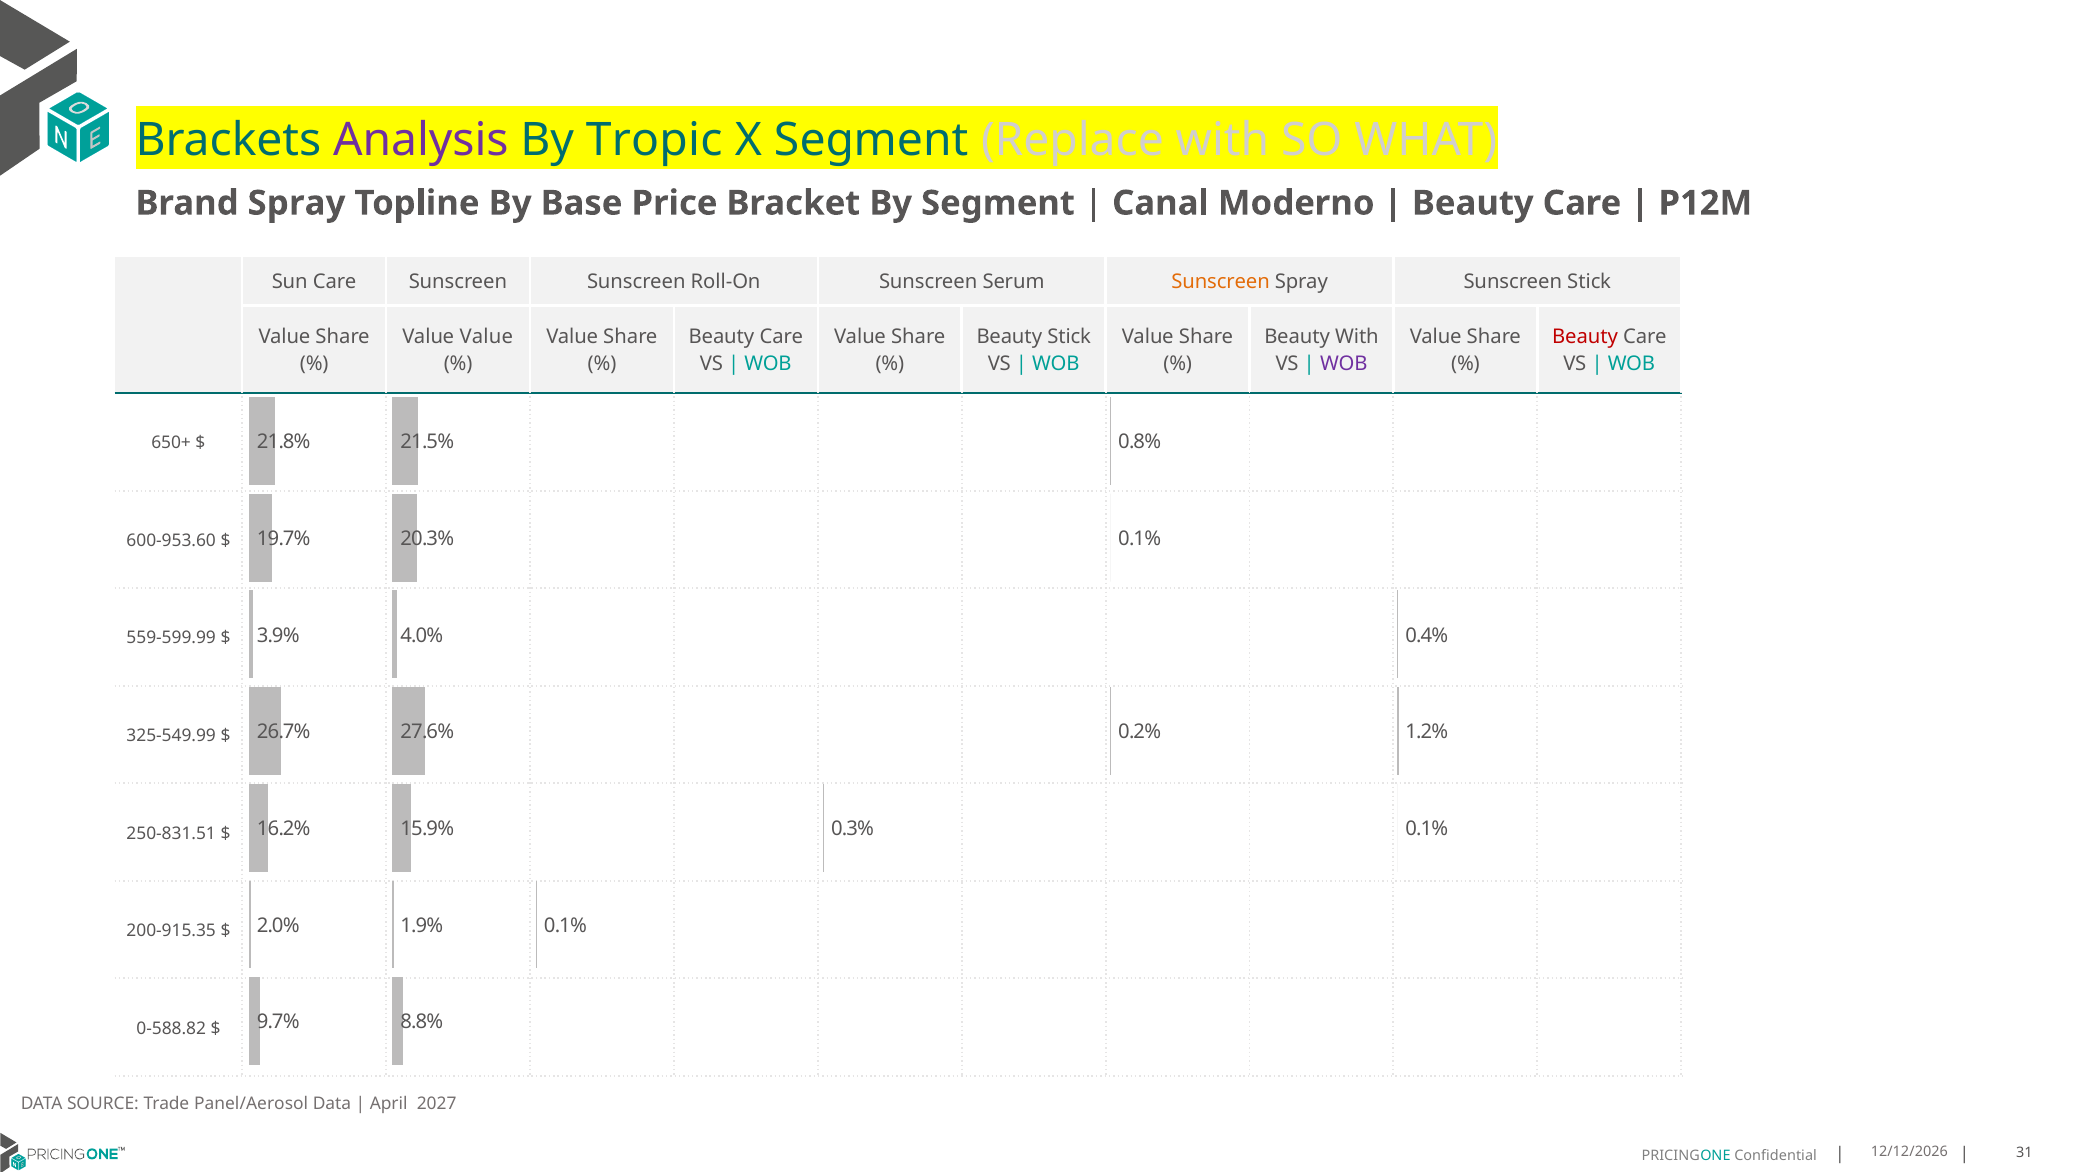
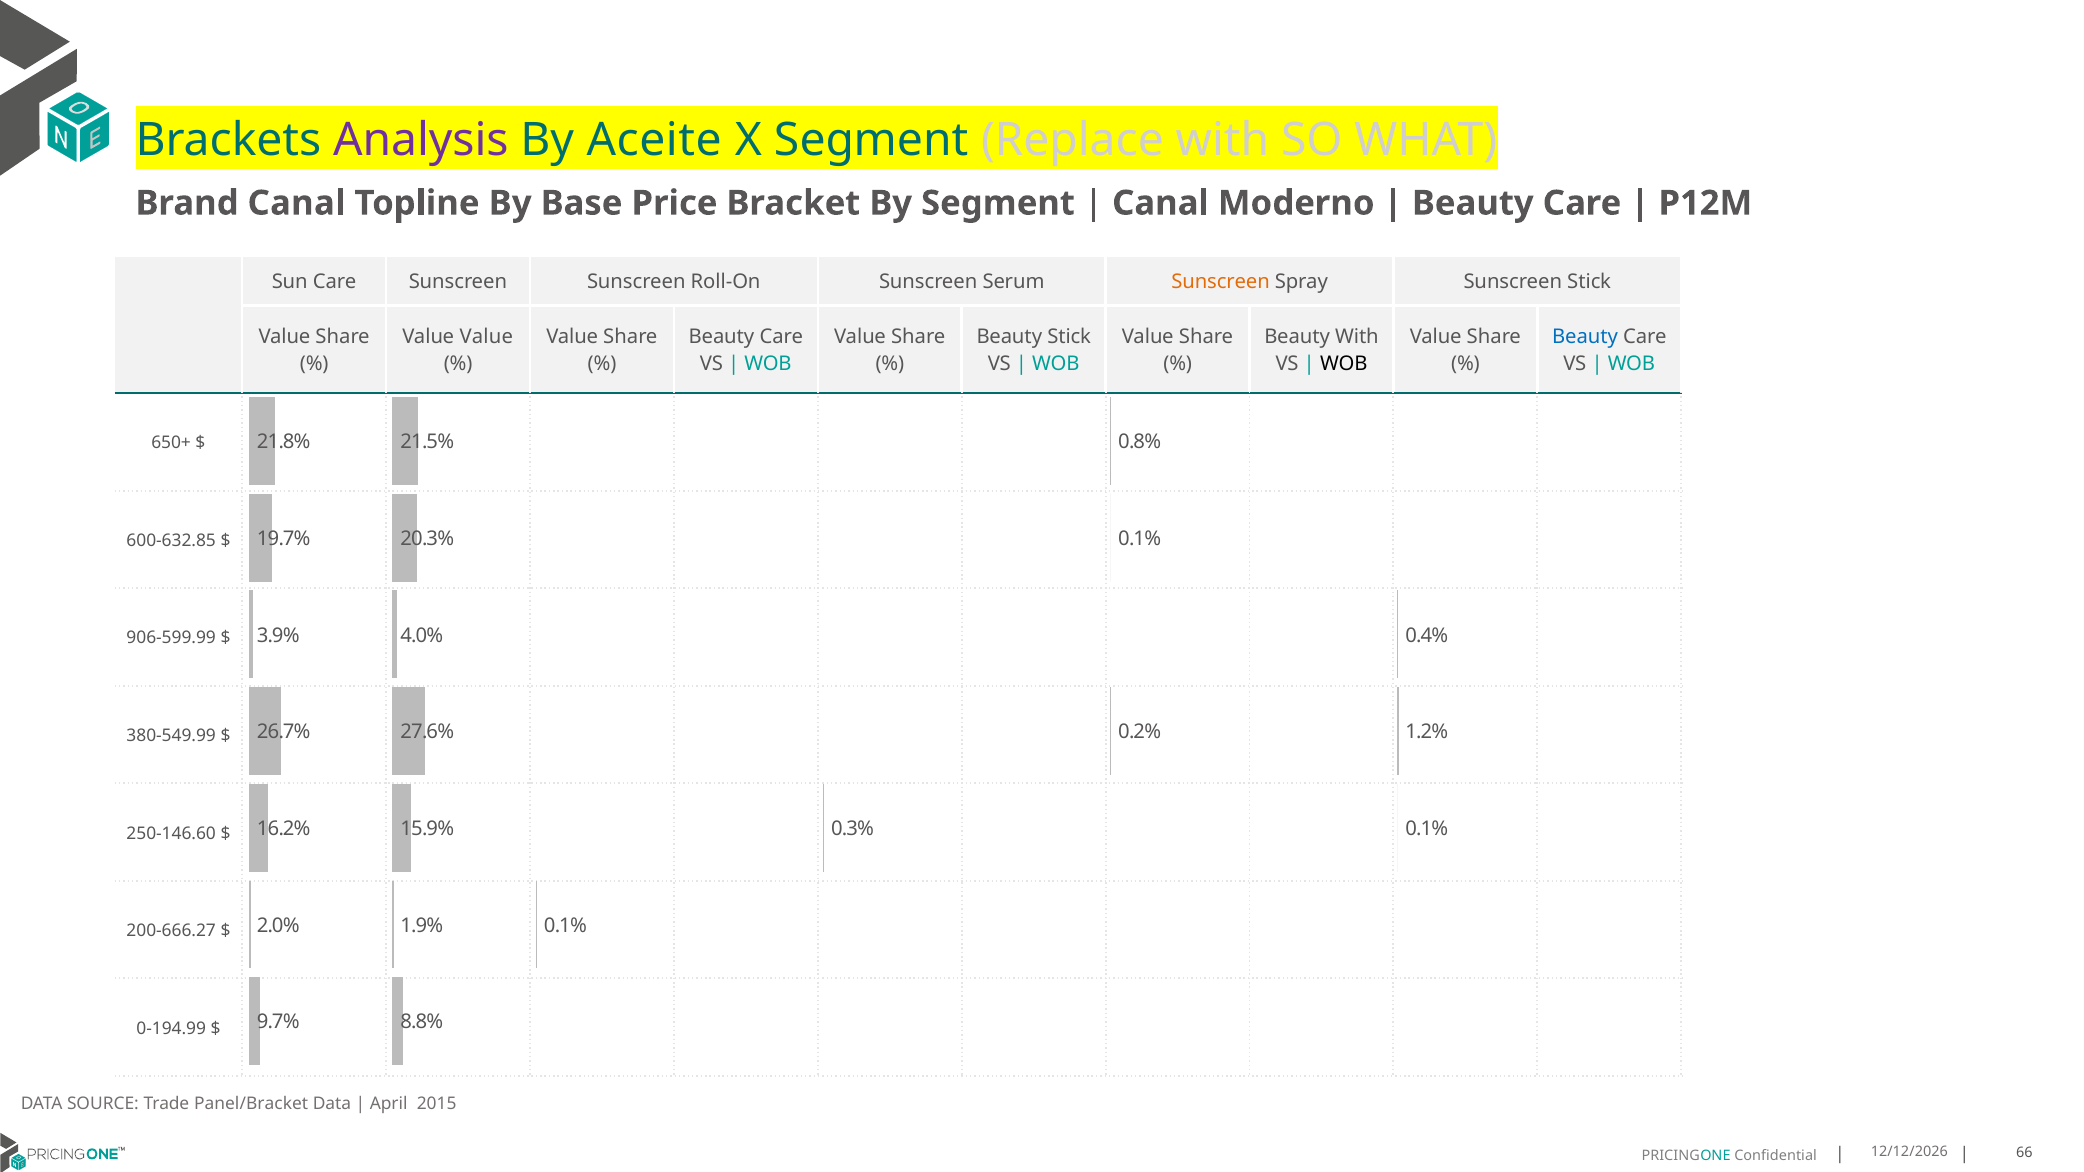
Tropic: Tropic -> Aceite
Brand Spray: Spray -> Canal
Beauty at (1585, 337) colour: red -> blue
WOB at (1344, 364) colour: purple -> black
600-953.60: 600-953.60 -> 600-632.85
559-599.99: 559-599.99 -> 906-599.99
325-549.99: 325-549.99 -> 380-549.99
250-831.51: 250-831.51 -> 250-146.60
200-915.35: 200-915.35 -> 200-666.27
0-588.82: 0-588.82 -> 0-194.99
Panel/Aerosol: Panel/Aerosol -> Panel/Bracket
2027: 2027 -> 2015
31: 31 -> 66
